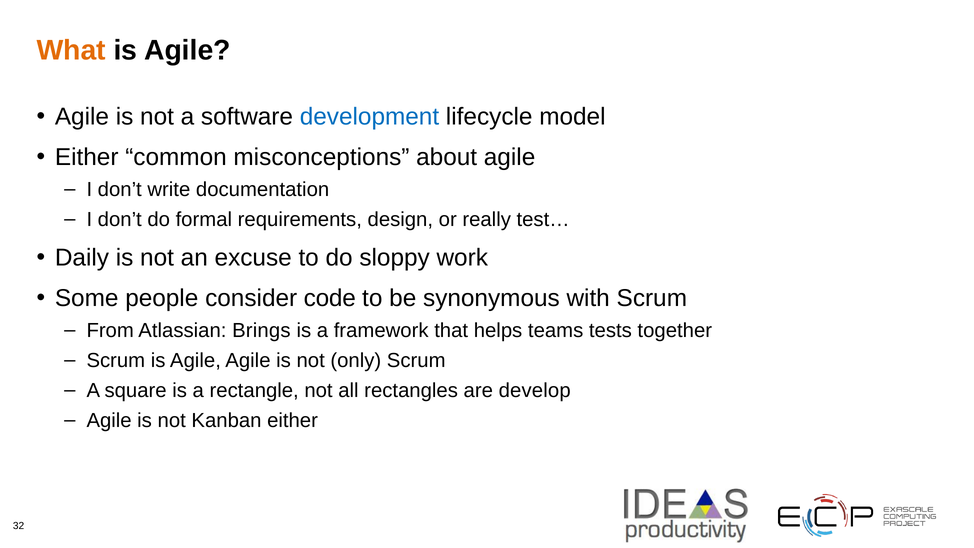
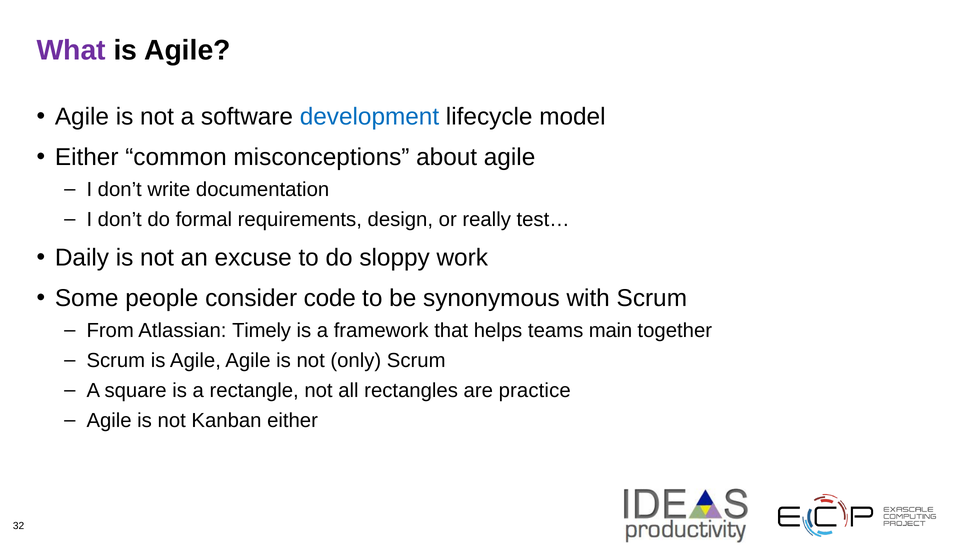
What colour: orange -> purple
Brings: Brings -> Timely
tests: tests -> main
develop: develop -> practice
